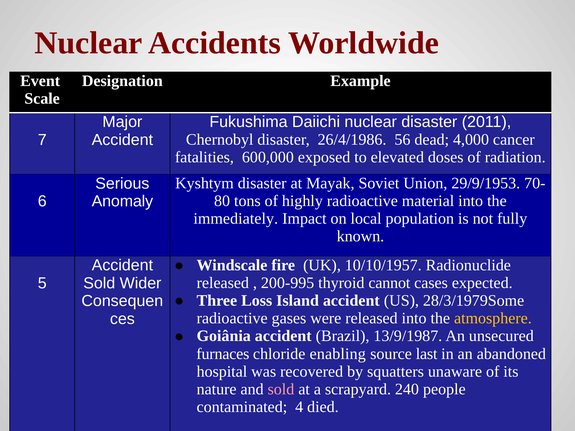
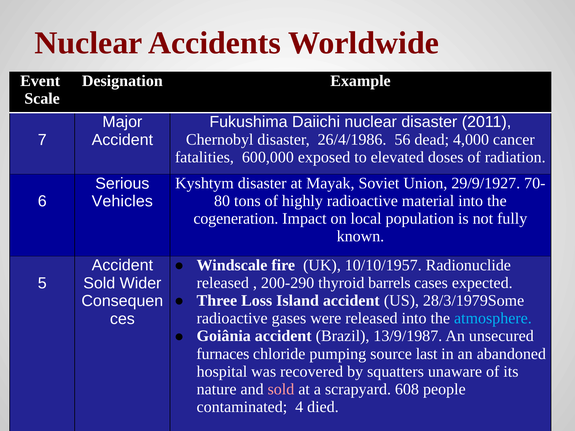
29/9/1953: 29/9/1953 -> 29/9/1927
Anomaly: Anomaly -> Vehicles
immediately: immediately -> cogeneration
200-995: 200-995 -> 200-290
cannot: cannot -> barrels
atmosphere colour: yellow -> light blue
enabling: enabling -> pumping
240: 240 -> 608
